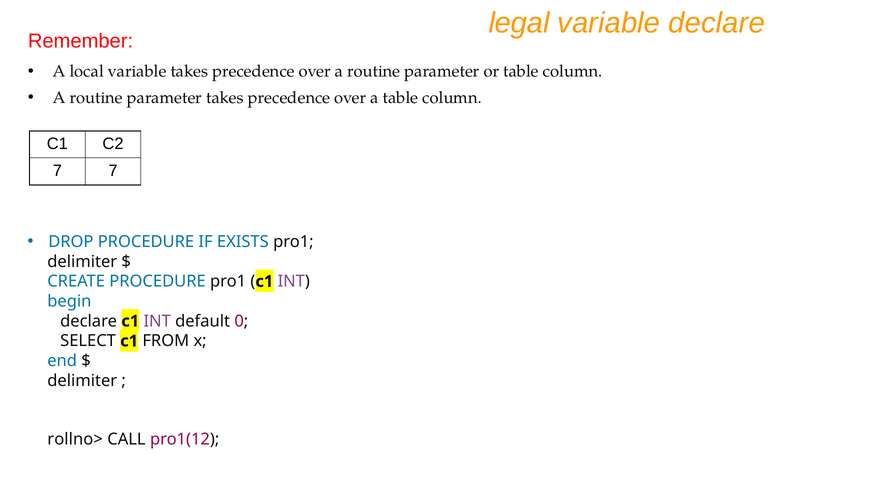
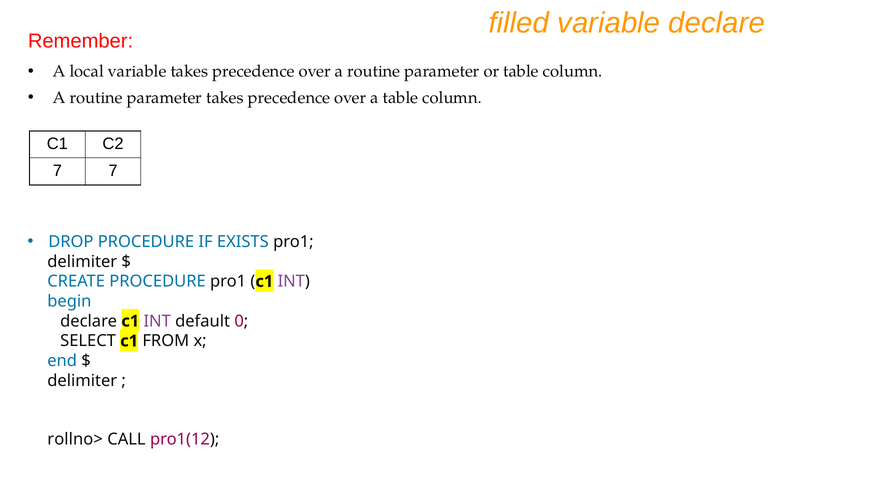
legal: legal -> filled
